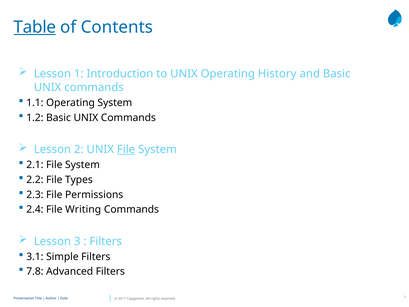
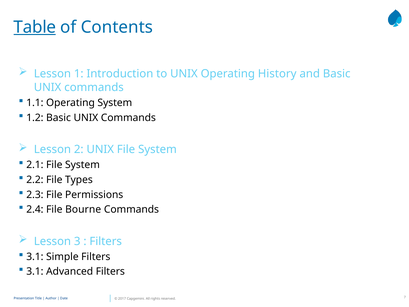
File at (126, 149) underline: present -> none
Writing: Writing -> Bourne
7.8 at (35, 271): 7.8 -> 3.1
